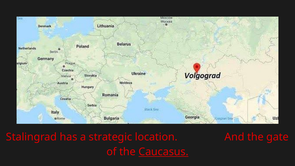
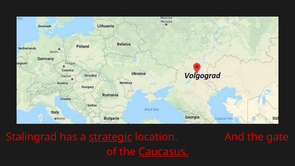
strategic underline: none -> present
